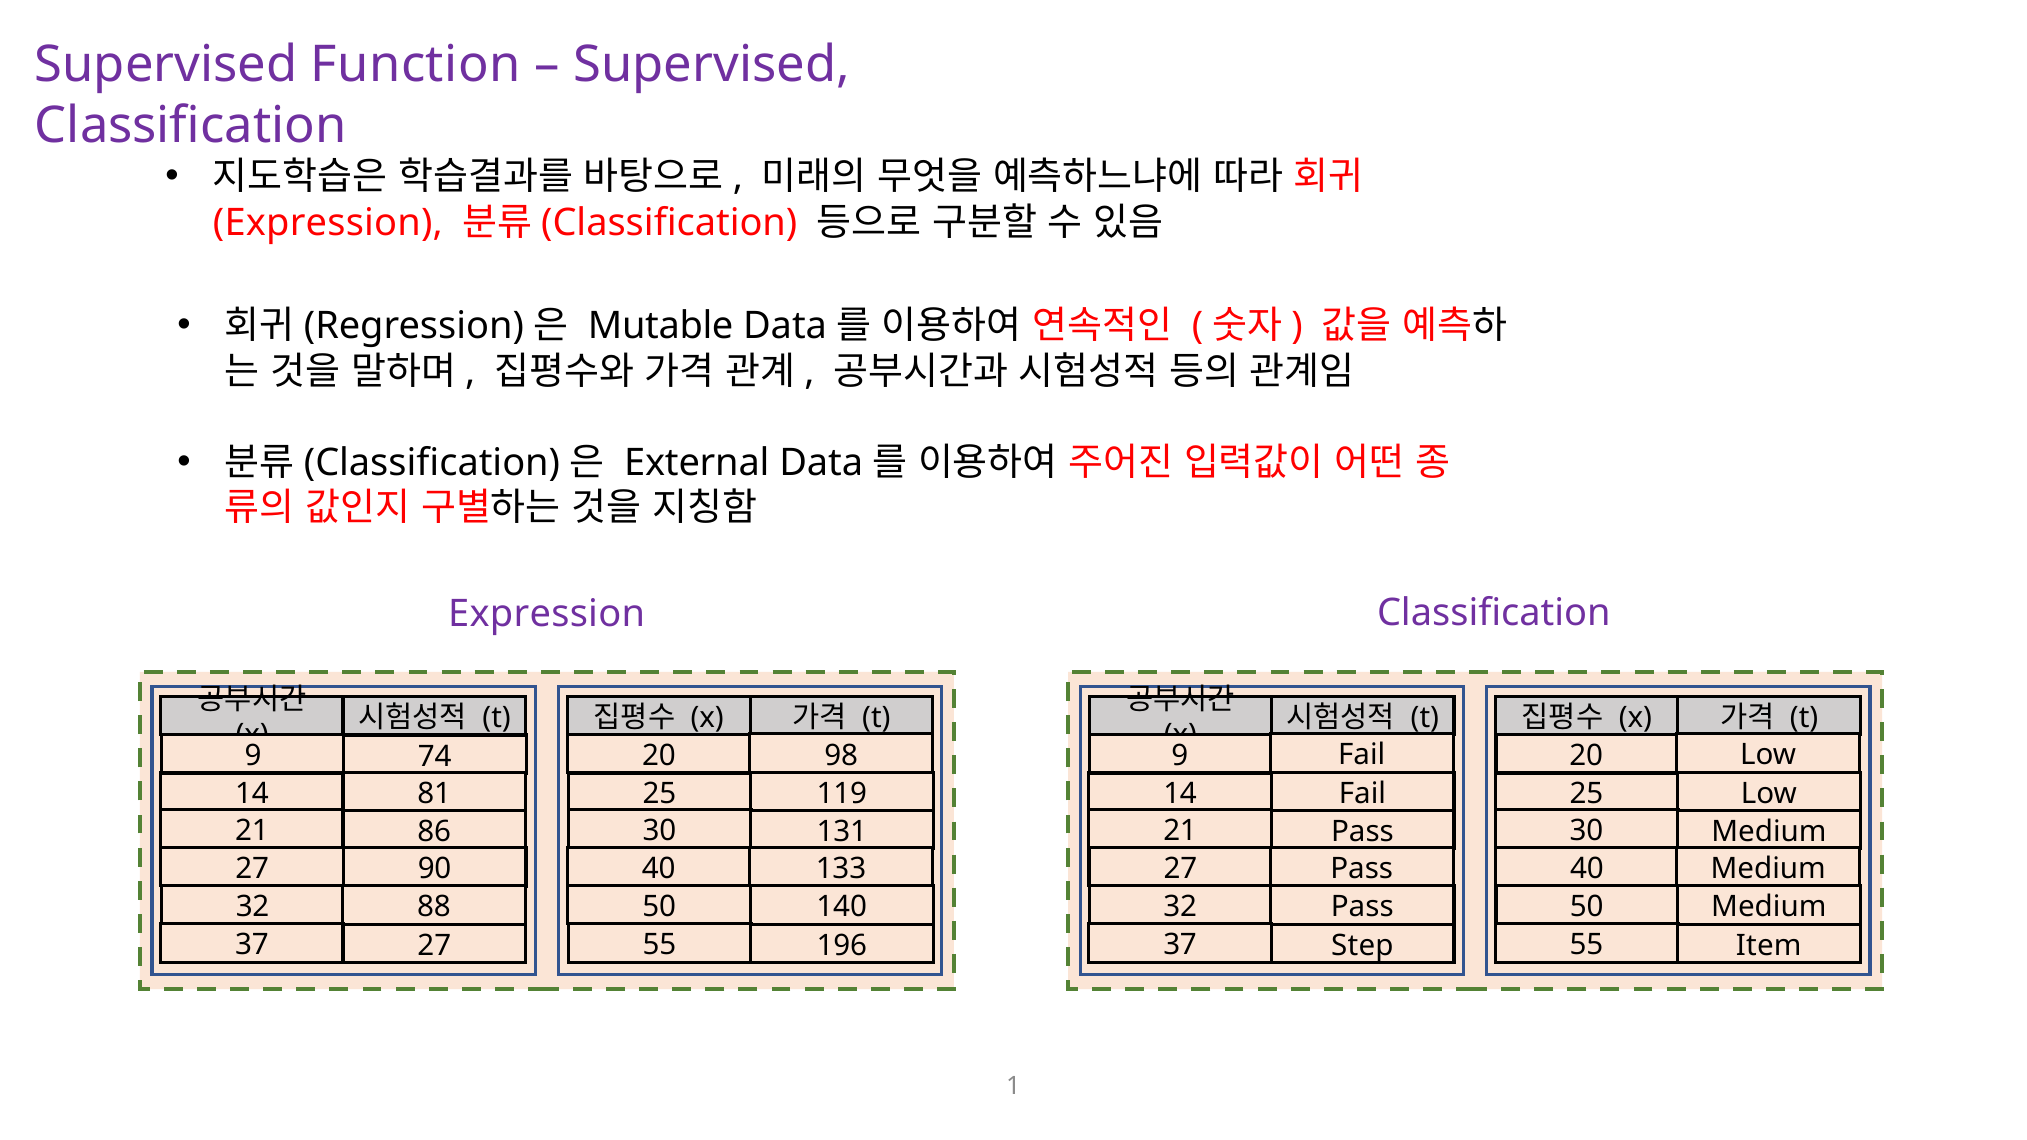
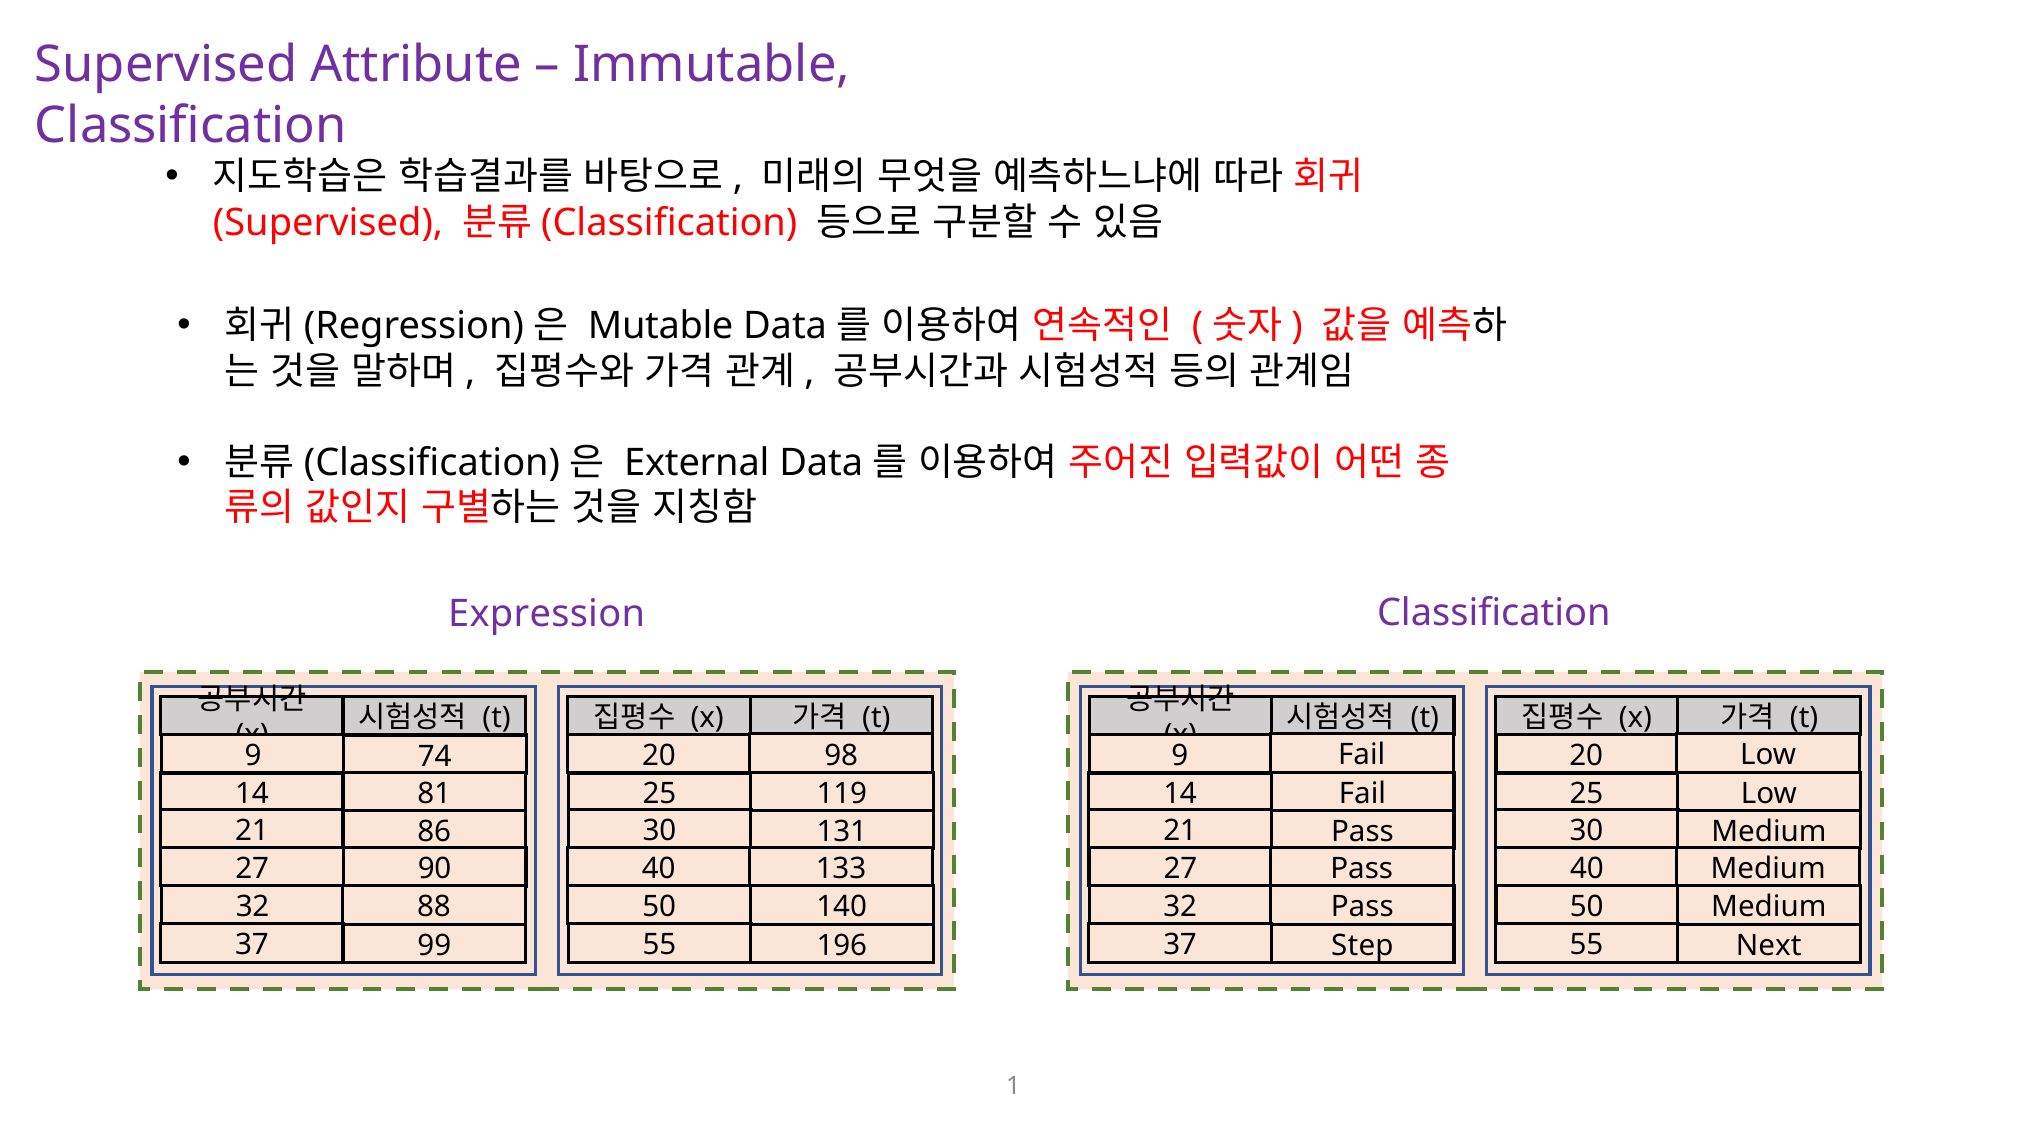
Function: Function -> Attribute
Supervised at (712, 65): Supervised -> Immutable
Expression at (328, 222): Expression -> Supervised
37 27: 27 -> 99
Item: Item -> Next
